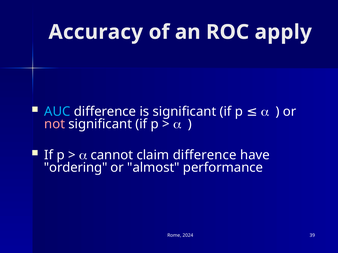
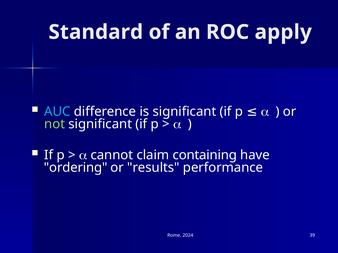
Accuracy: Accuracy -> Standard
not colour: pink -> light green
claim difference: difference -> containing
almost: almost -> results
